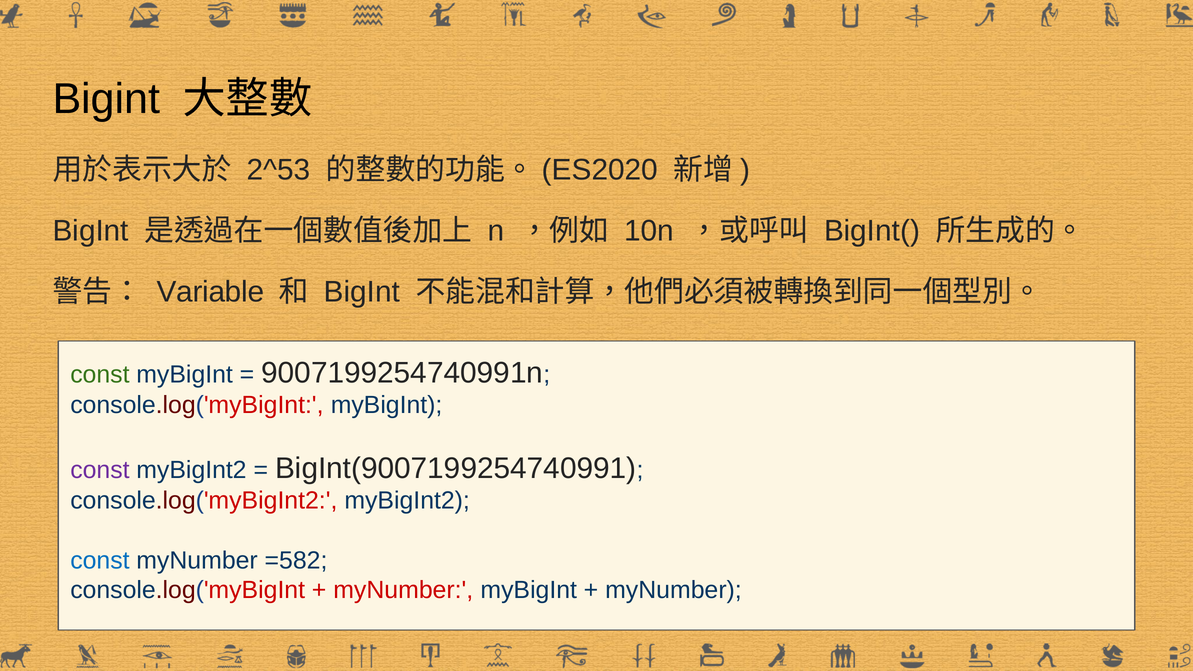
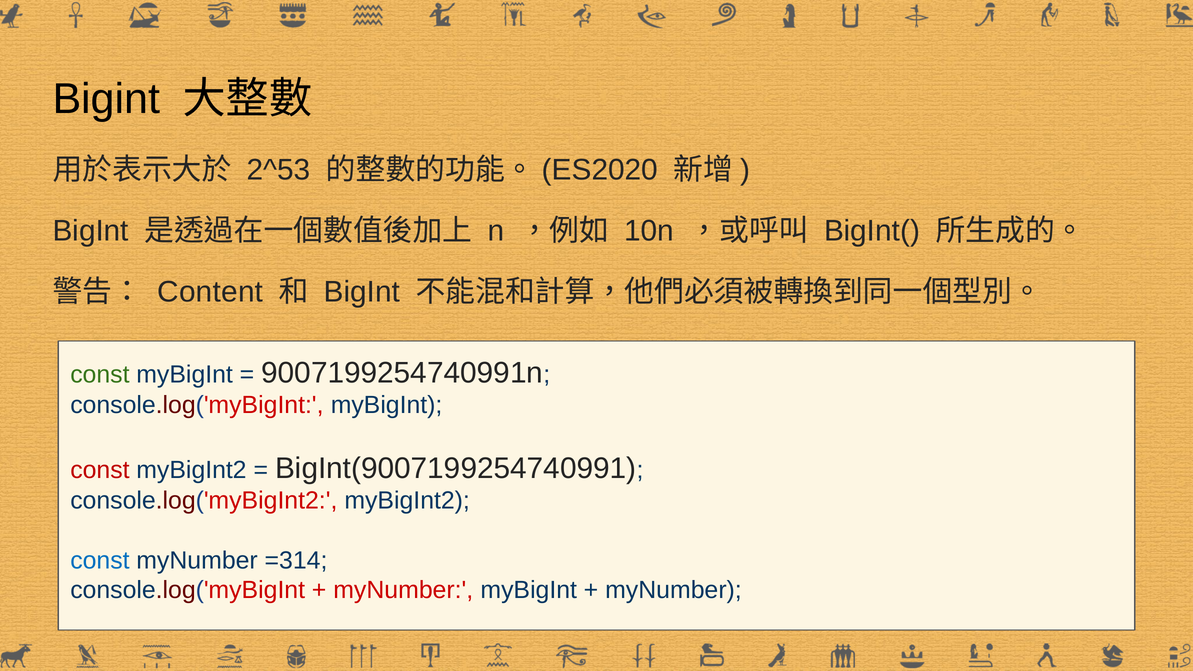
Variable: Variable -> Content
const at (100, 470) colour: purple -> red
=582: =582 -> =314
